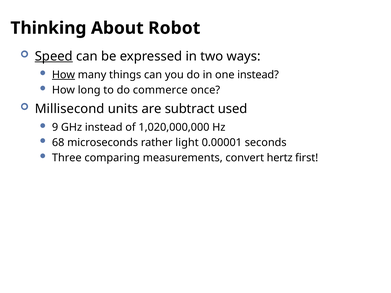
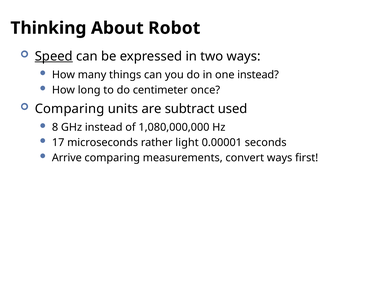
How at (63, 75) underline: present -> none
commerce: commerce -> centimeter
Millisecond at (70, 109): Millisecond -> Comparing
9: 9 -> 8
1,020,000,000: 1,020,000,000 -> 1,080,000,000
68: 68 -> 17
Three: Three -> Arrive
convert hertz: hertz -> ways
